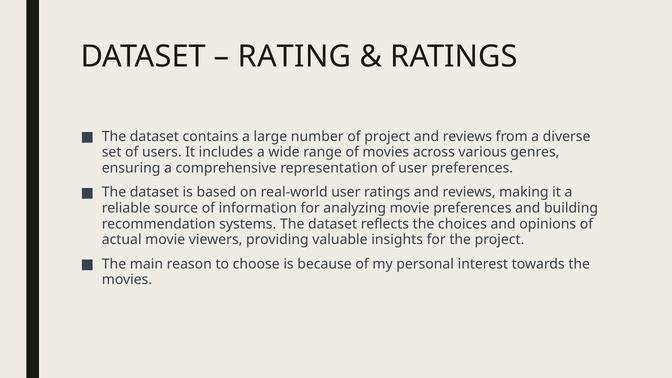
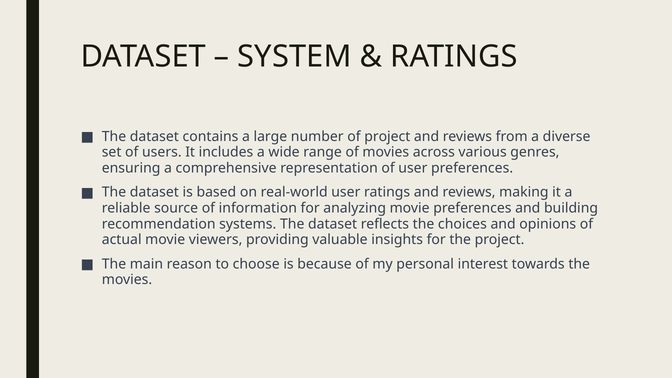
RATING: RATING -> SYSTEM
